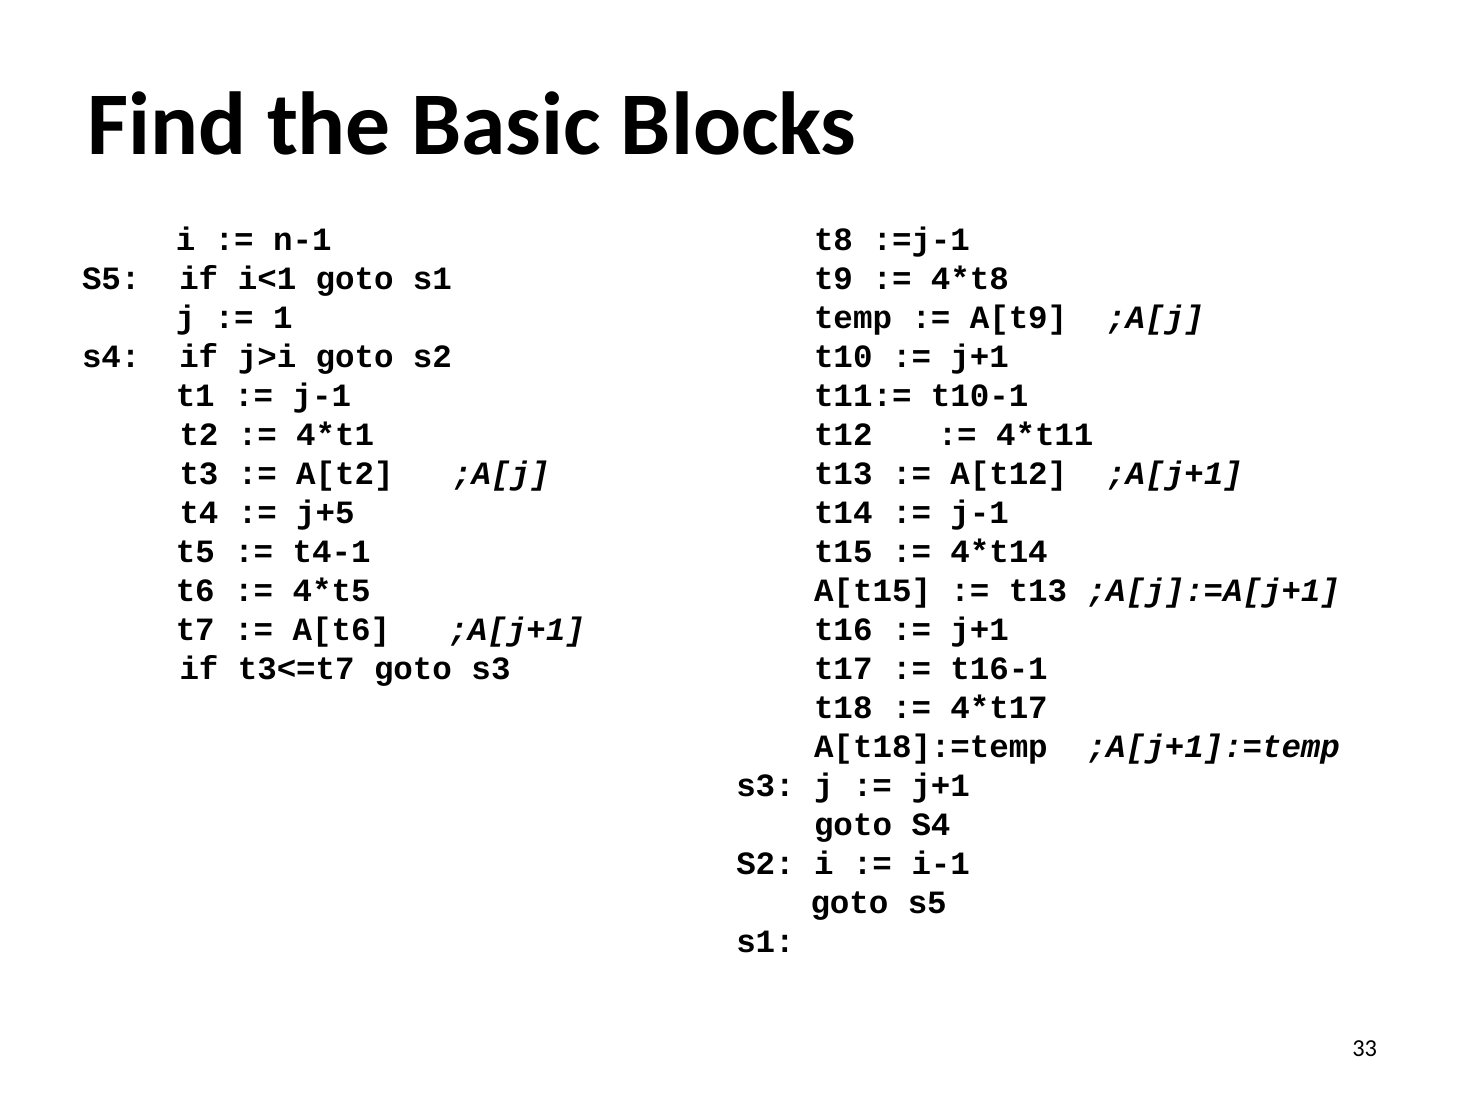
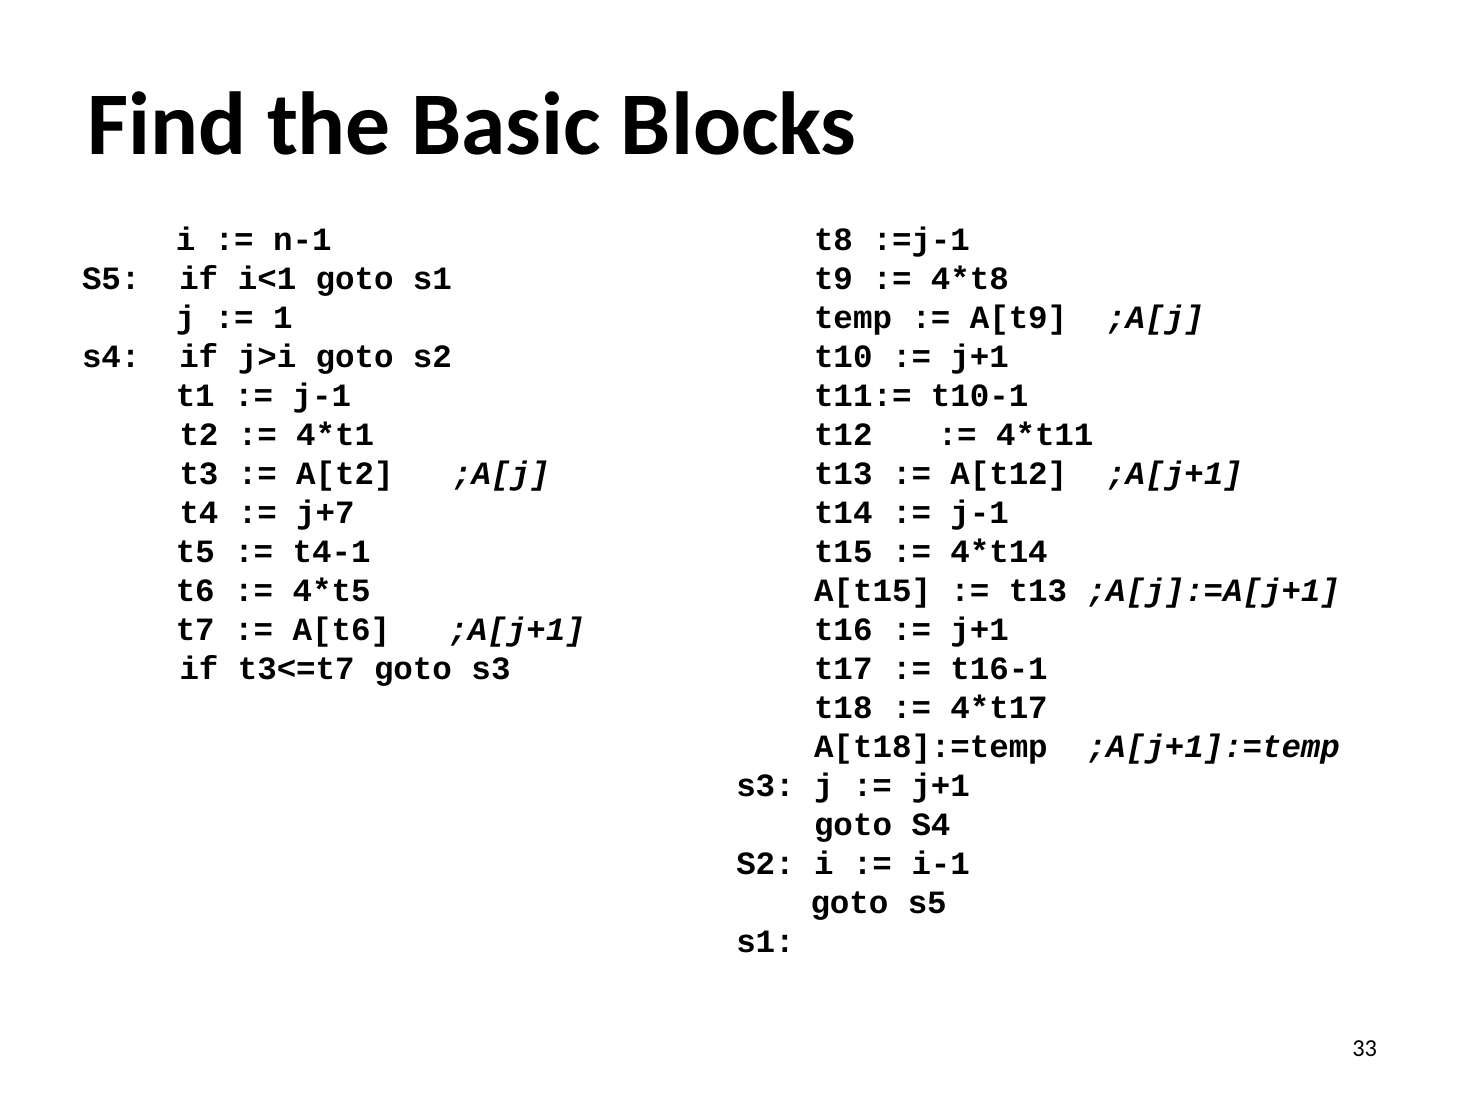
j+5: j+5 -> j+7
